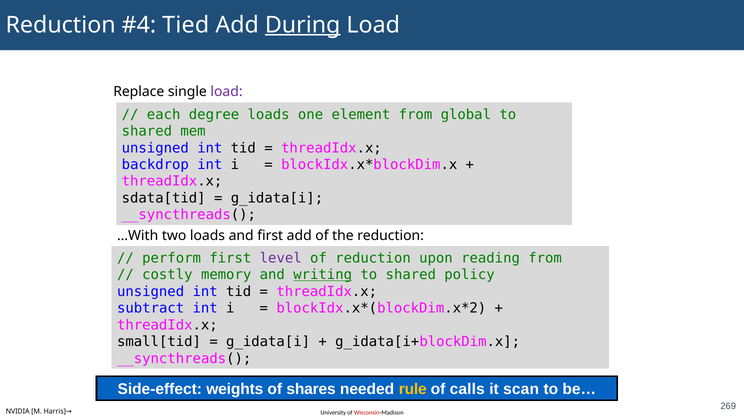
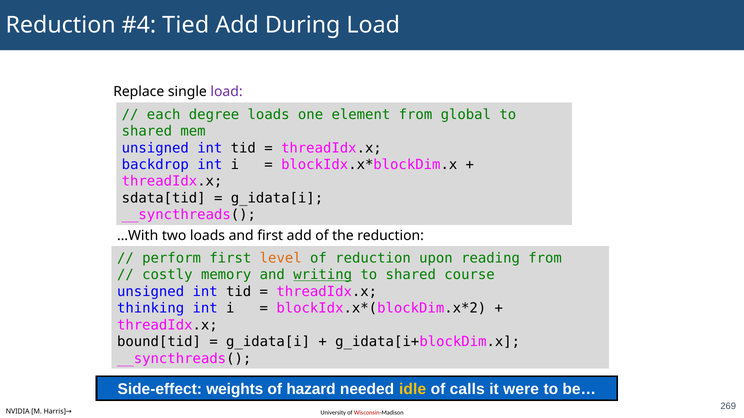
During underline: present -> none
level colour: purple -> orange
policy: policy -> course
subtract: subtract -> thinking
small[tid: small[tid -> bound[tid
shares: shares -> hazard
rule: rule -> idle
scan: scan -> were
